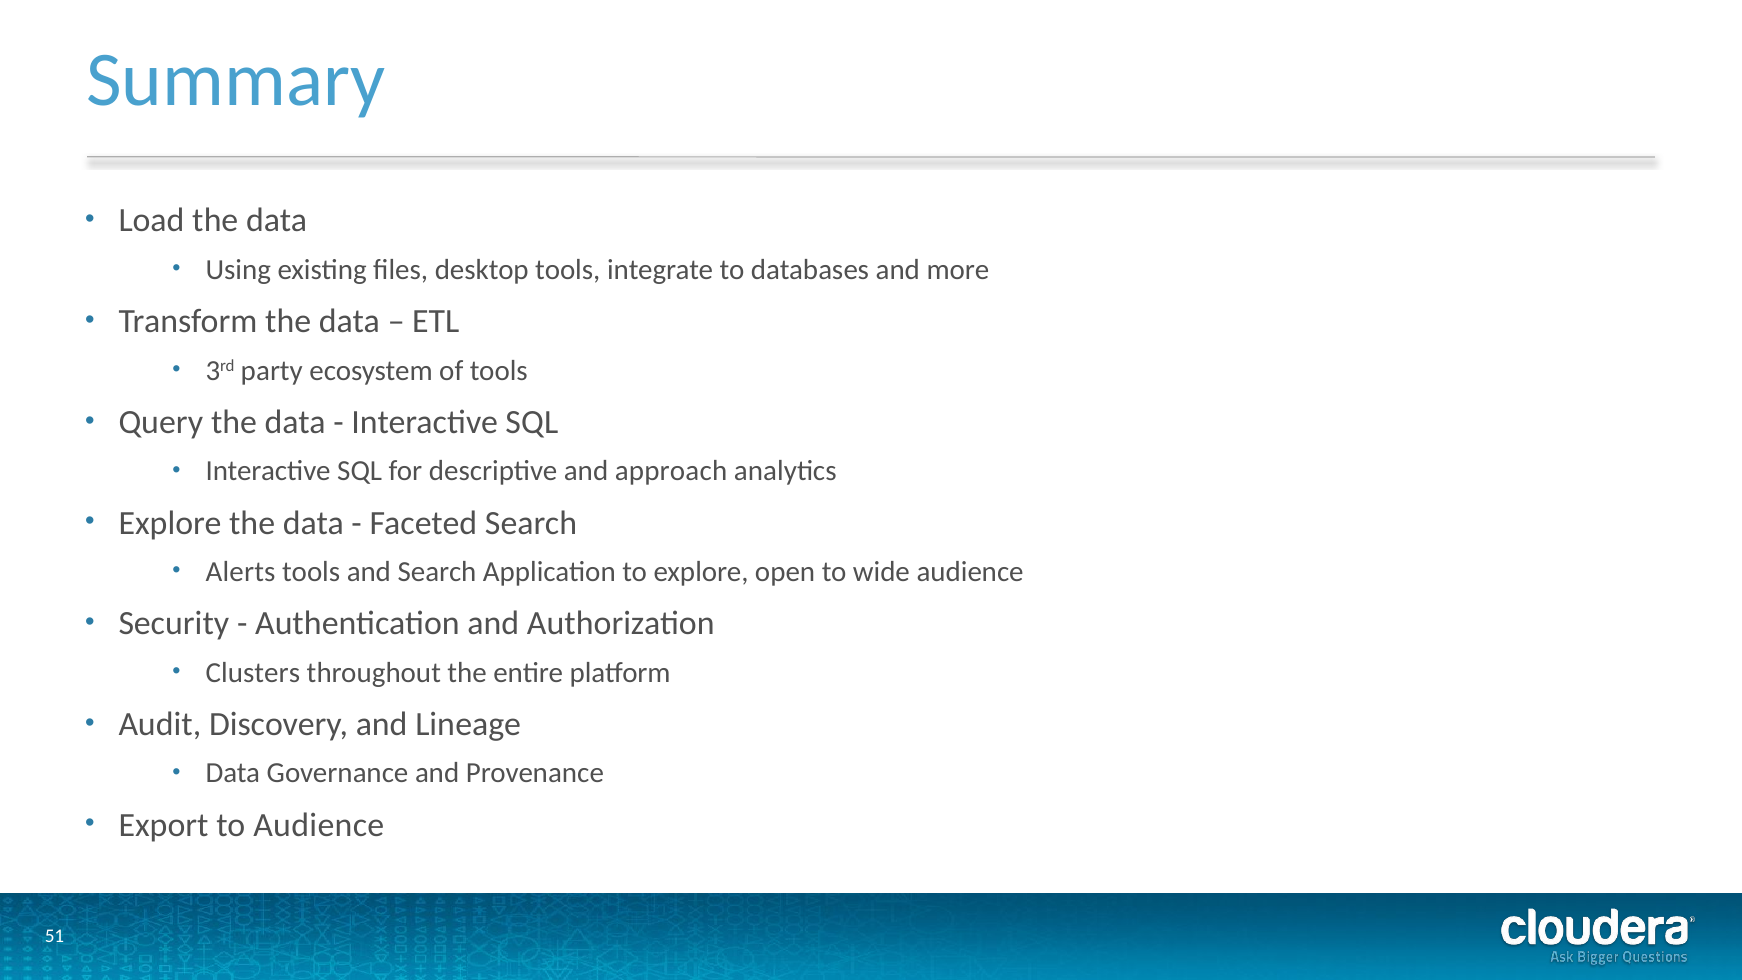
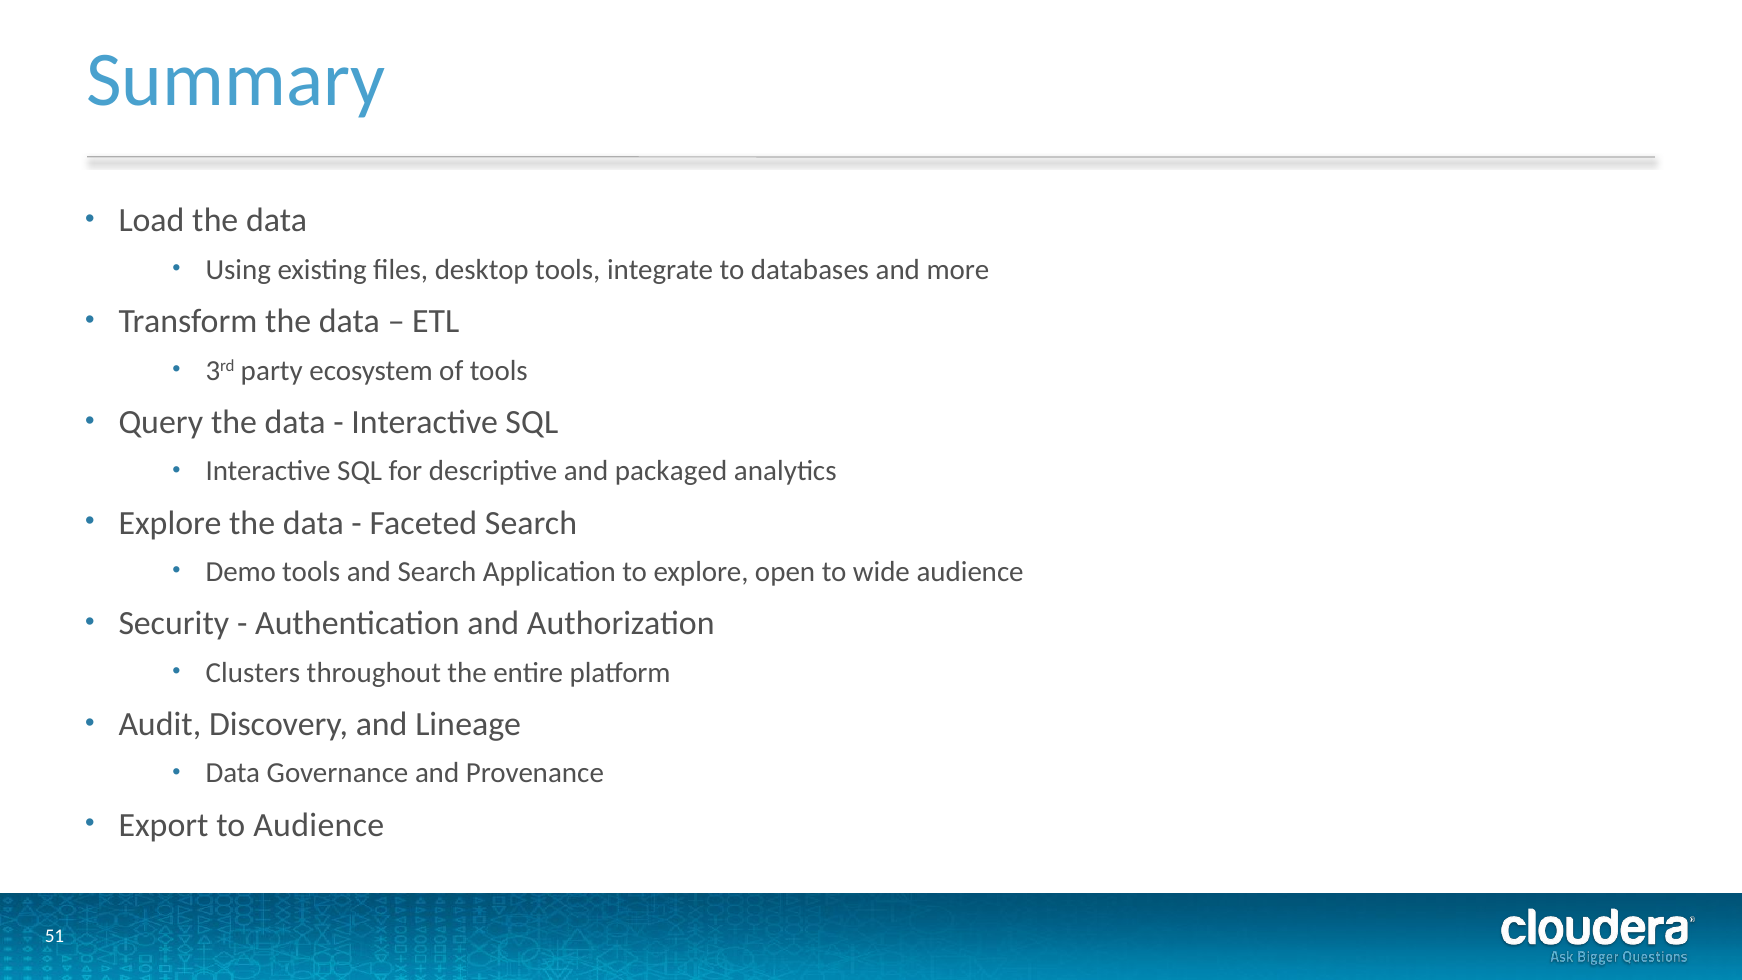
approach: approach -> packaged
Alerts: Alerts -> Demo
